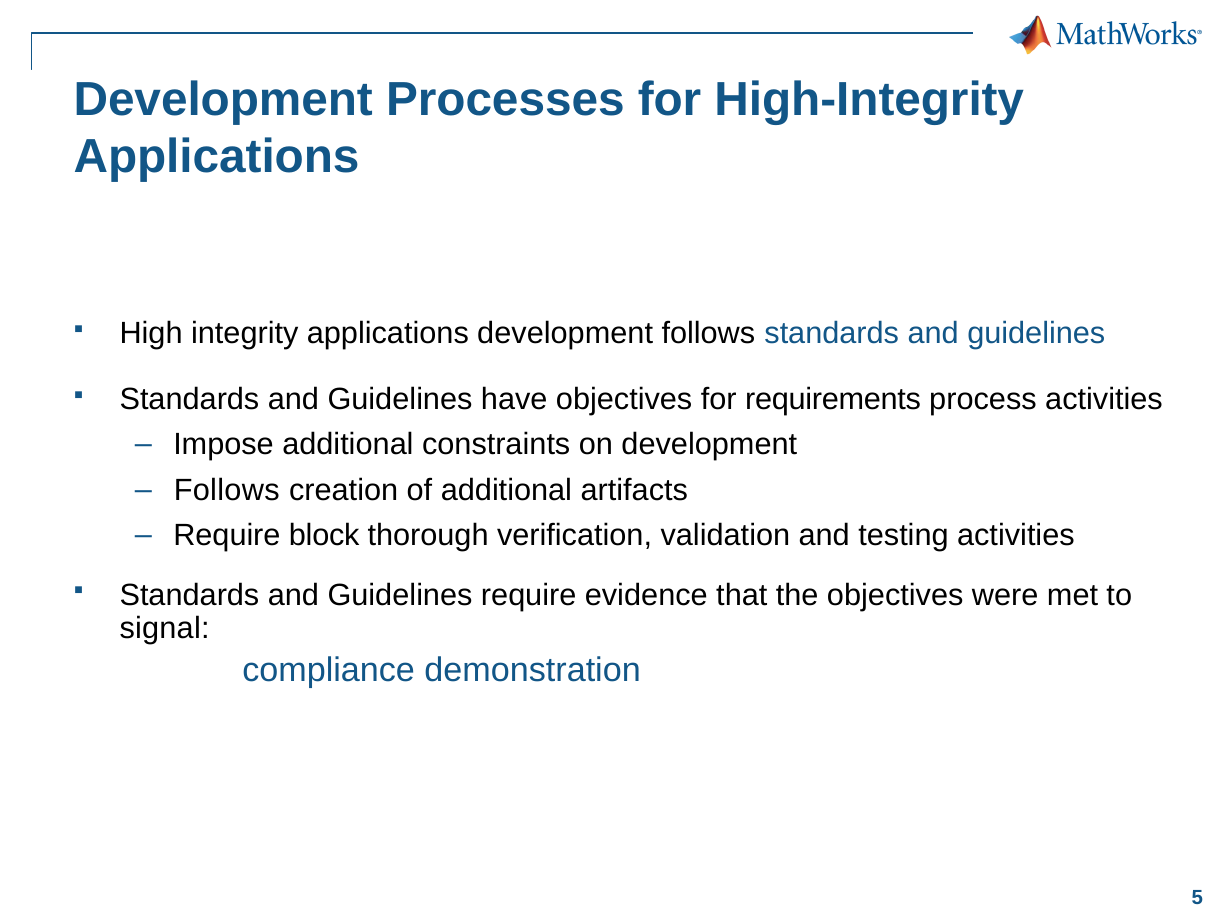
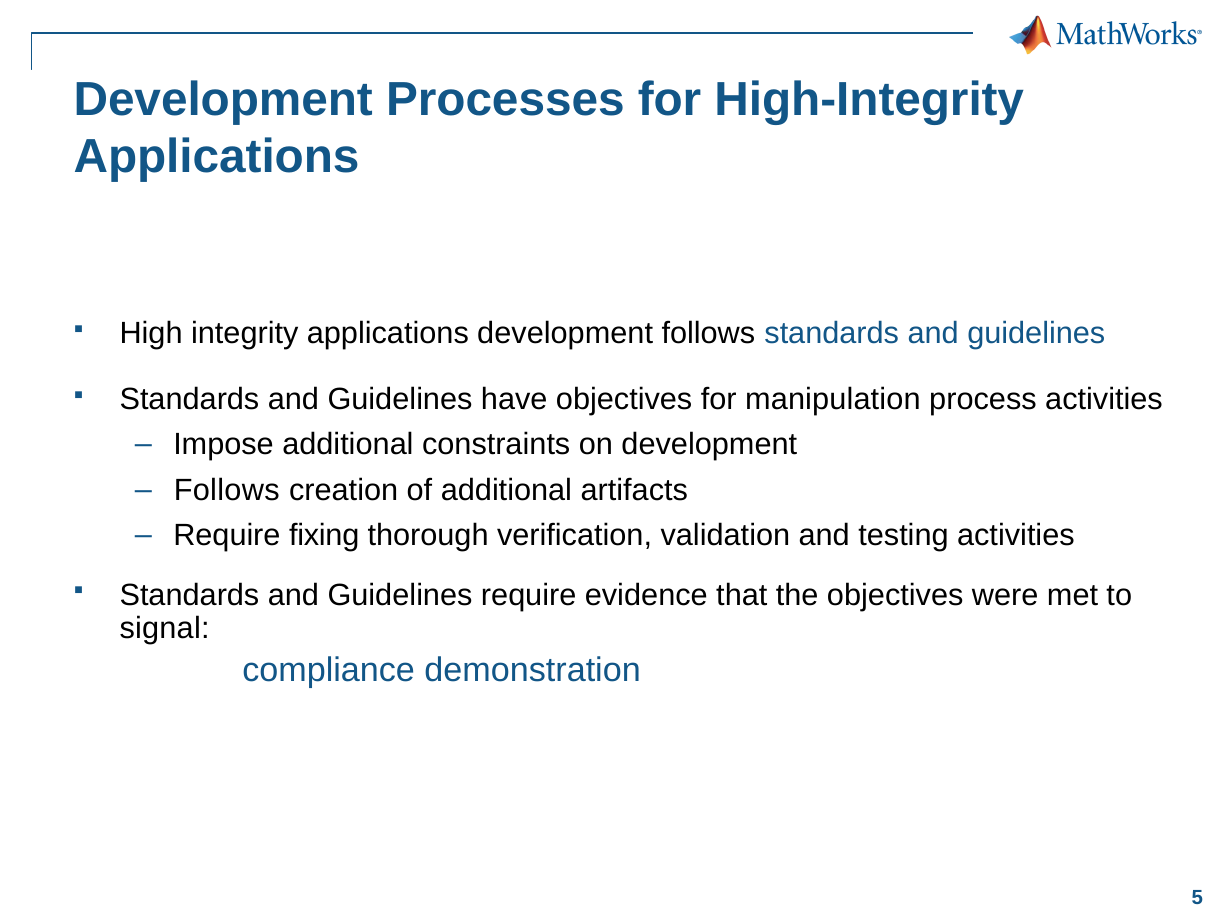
requirements: requirements -> manipulation
block: block -> fixing
